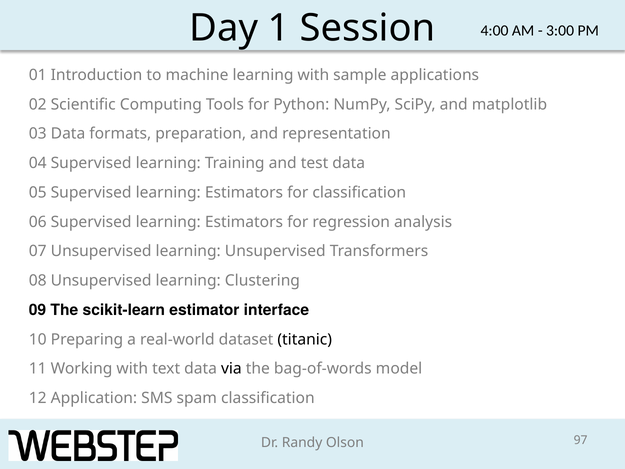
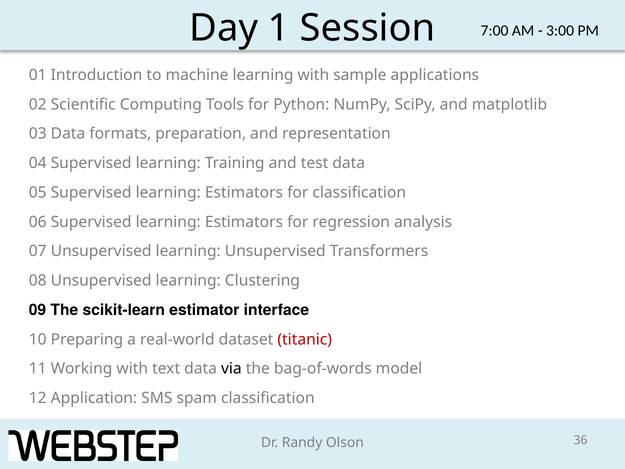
4:00: 4:00 -> 7:00
titanic colour: black -> red
97: 97 -> 36
